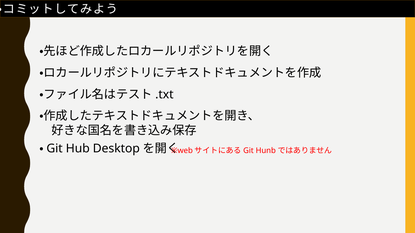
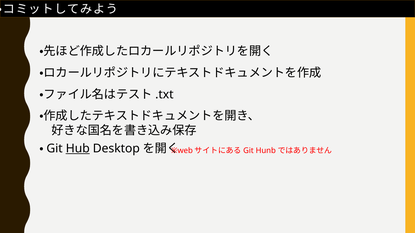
Hub underline: none -> present
